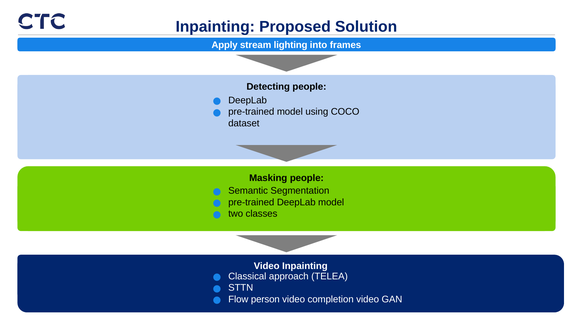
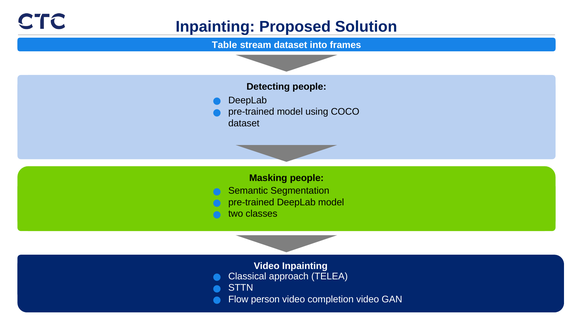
Apply: Apply -> Table
stream lighting: lighting -> dataset
